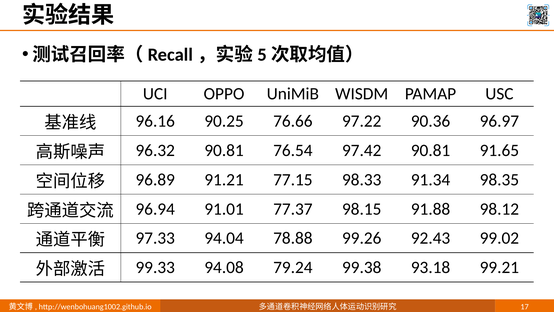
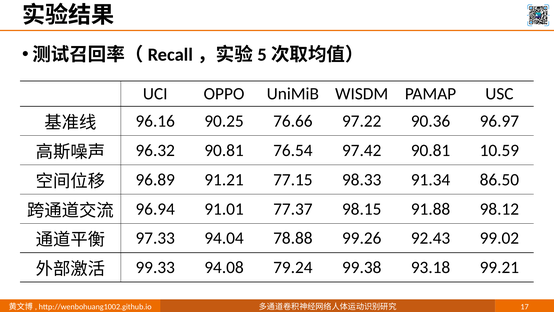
91.65: 91.65 -> 10.59
98.35: 98.35 -> 86.50
